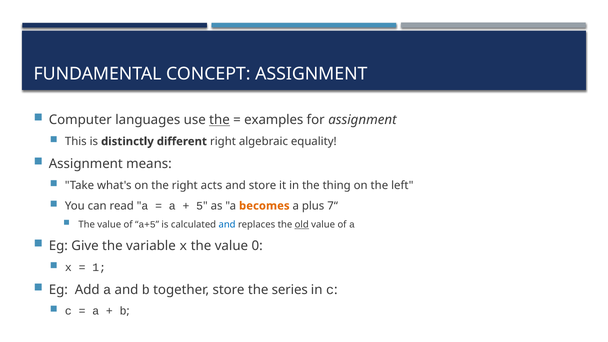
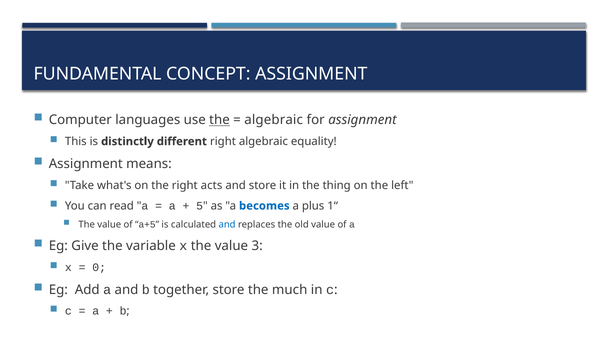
examples at (274, 120): examples -> algebraic
becomes colour: orange -> blue
7“: 7“ -> 1“
old underline: present -> none
0: 0 -> 3
1: 1 -> 0
series: series -> much
